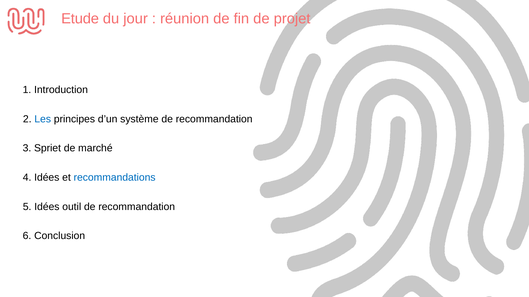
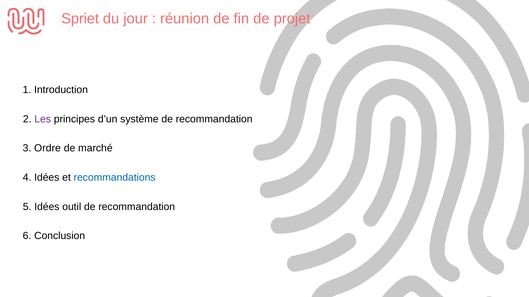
Etude: Etude -> Spriet
Les colour: blue -> purple
Spriet: Spriet -> Ordre
